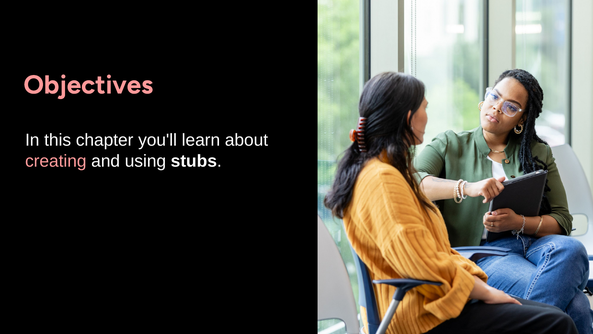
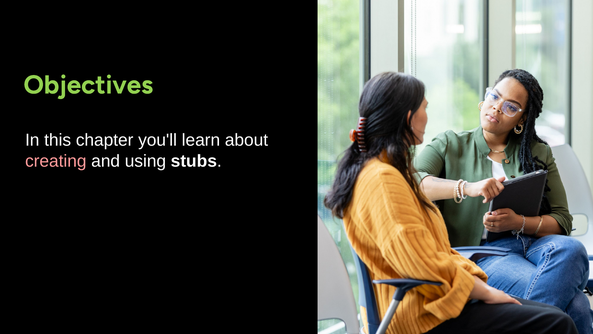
Objectives colour: pink -> light green
